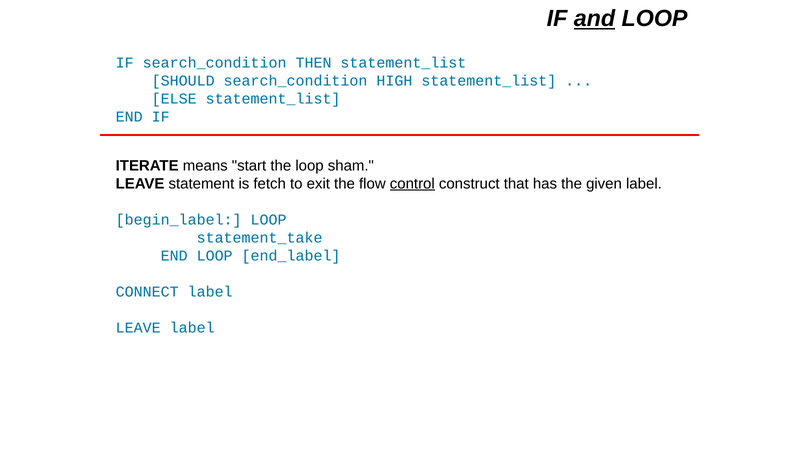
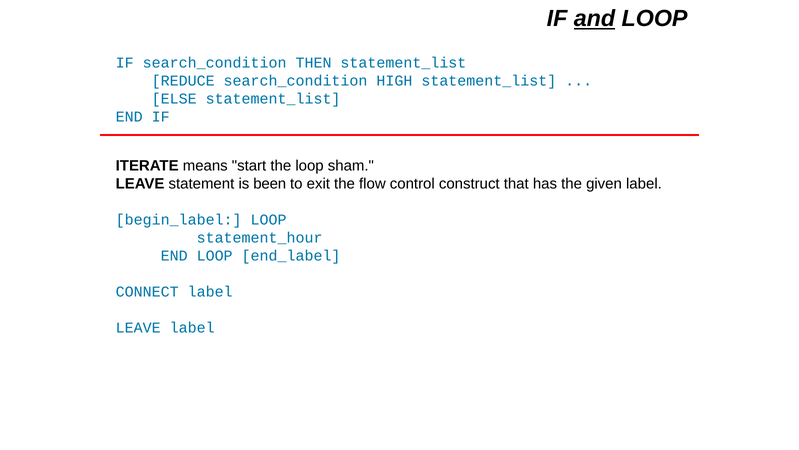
SHOULD: SHOULD -> REDUCE
fetch: fetch -> been
control underline: present -> none
statement_take: statement_take -> statement_hour
